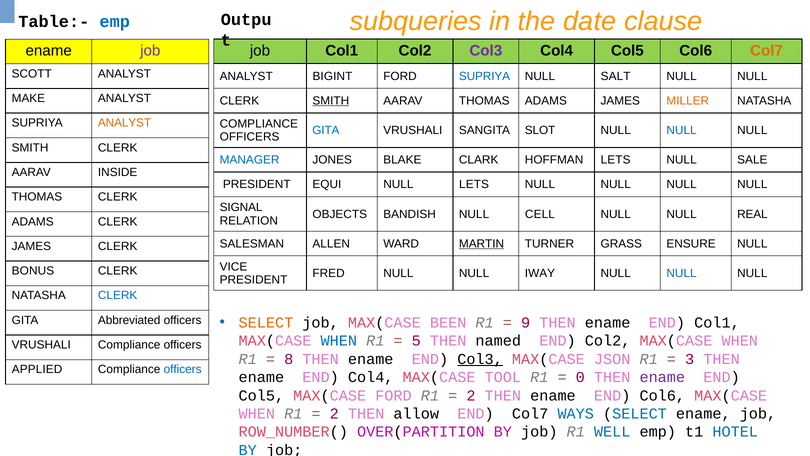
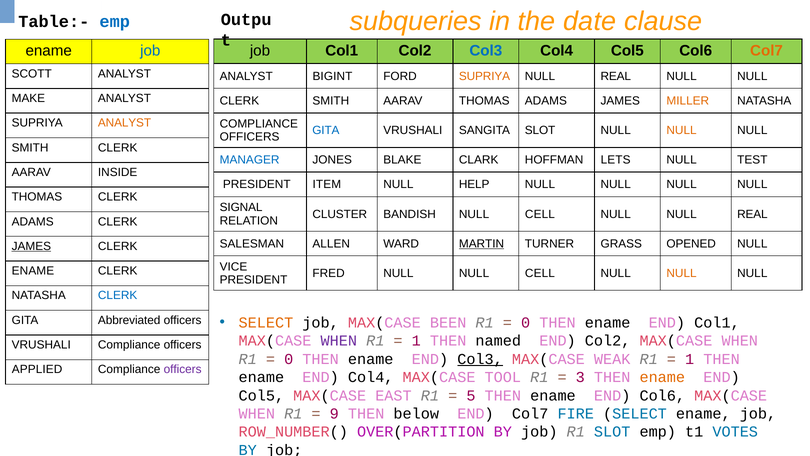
Col3 at (486, 51) colour: purple -> blue
job at (150, 51) colour: purple -> blue
SUPRIYA at (485, 76) colour: blue -> orange
SALT at (616, 76): SALT -> REAL
SMITH at (331, 101) underline: present -> none
NULL at (682, 130) colour: blue -> orange
SALE: SALE -> TEST
EQUI: EQUI -> ITEM
NULL LETS: LETS -> HELP
OBJECTS: OBJECTS -> CLUSTER
ENSURE: ENSURE -> OPENED
JAMES at (31, 246) underline: none -> present
BONUS at (33, 271): BONUS -> ENAME
NULL NULL IWAY: IWAY -> CELL
NULL at (682, 273) colour: blue -> orange
9 at (526, 322): 9 -> 0
WHEN at (339, 340) colour: blue -> purple
5 at (416, 340): 5 -> 1
8 at (289, 359): 8 -> 0
JSON: JSON -> WEAK
3 at (690, 359): 3 -> 1
officers at (183, 369) colour: blue -> purple
0: 0 -> 3
ename at (662, 377) colour: purple -> orange
MAX(CASE FORD: FORD -> EAST
2 at (471, 395): 2 -> 5
2 at (334, 413): 2 -> 9
allow: allow -> below
WAYS: WAYS -> FIRE
R1 WELL: WELL -> SLOT
HOTEL: HOTEL -> VOTES
